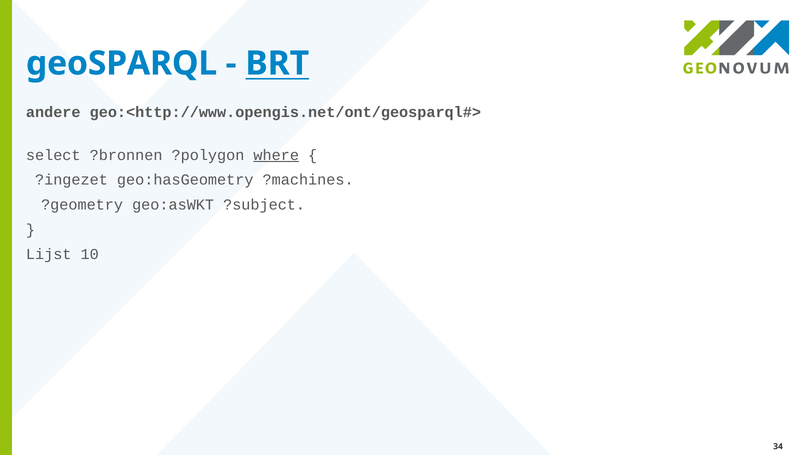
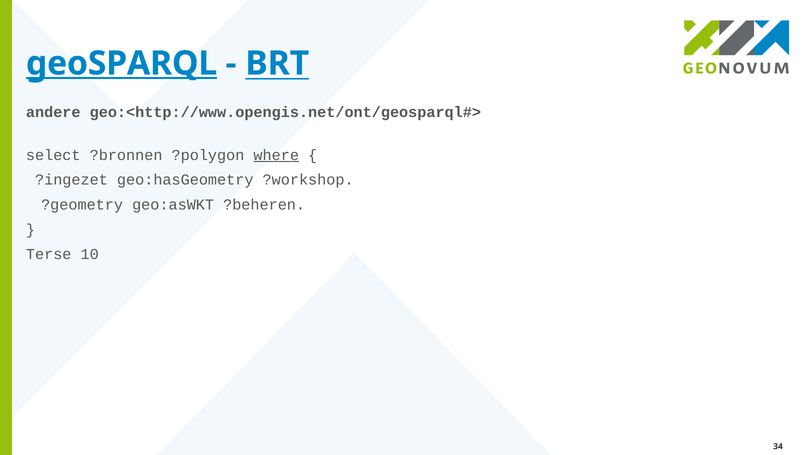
geoSPARQL underline: none -> present
?machines: ?machines -> ?workshop
?subject: ?subject -> ?beheren
Lijst: Lijst -> Terse
